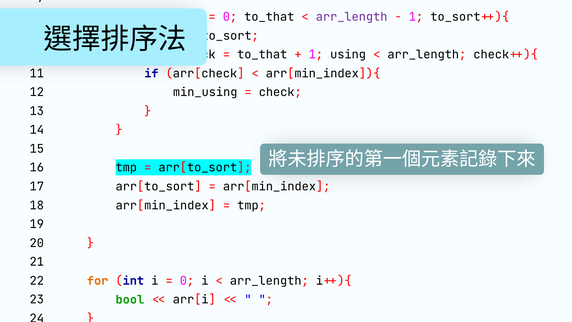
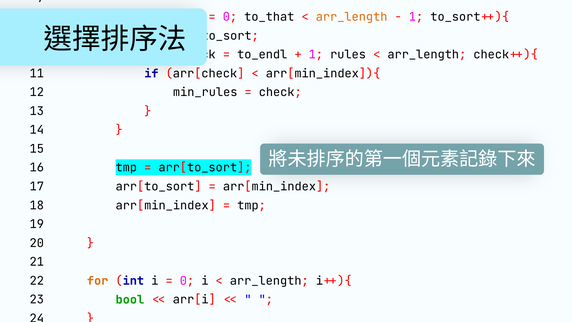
arr_length at (352, 17) colour: purple -> orange
to_that at (262, 55): to_that -> to_endl
1 using: using -> rules
min_using: min_using -> min_rules
